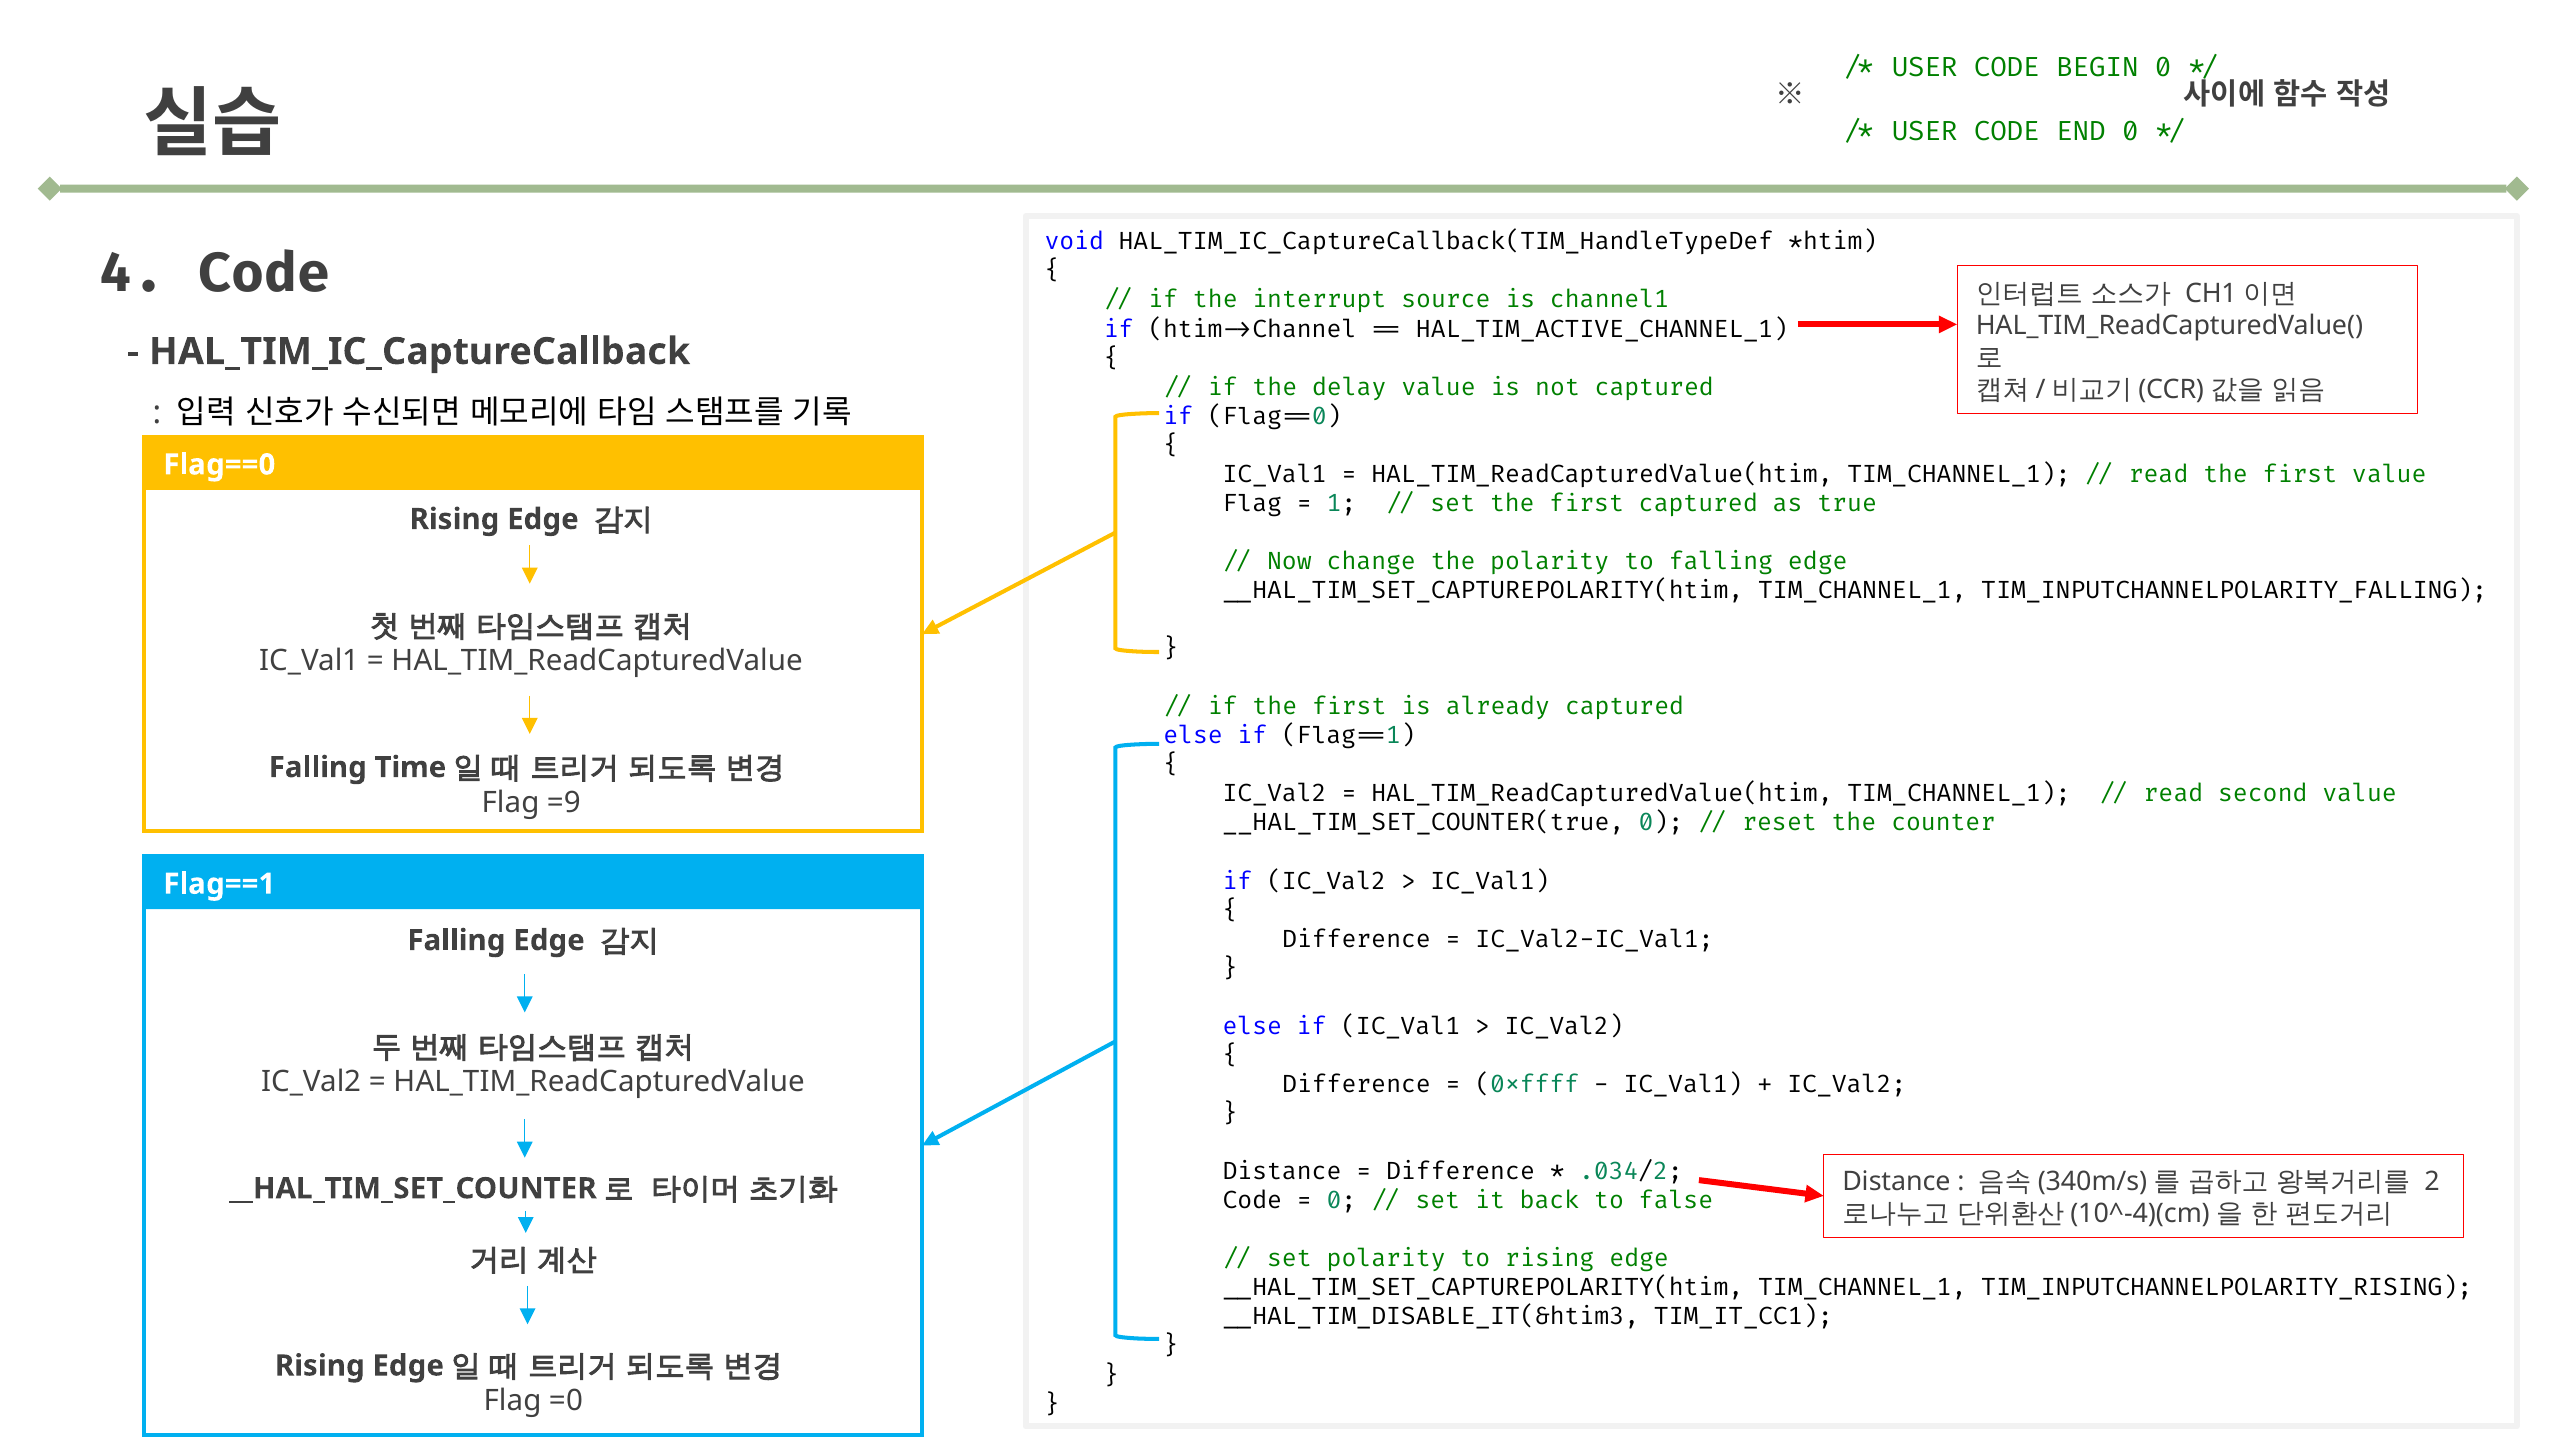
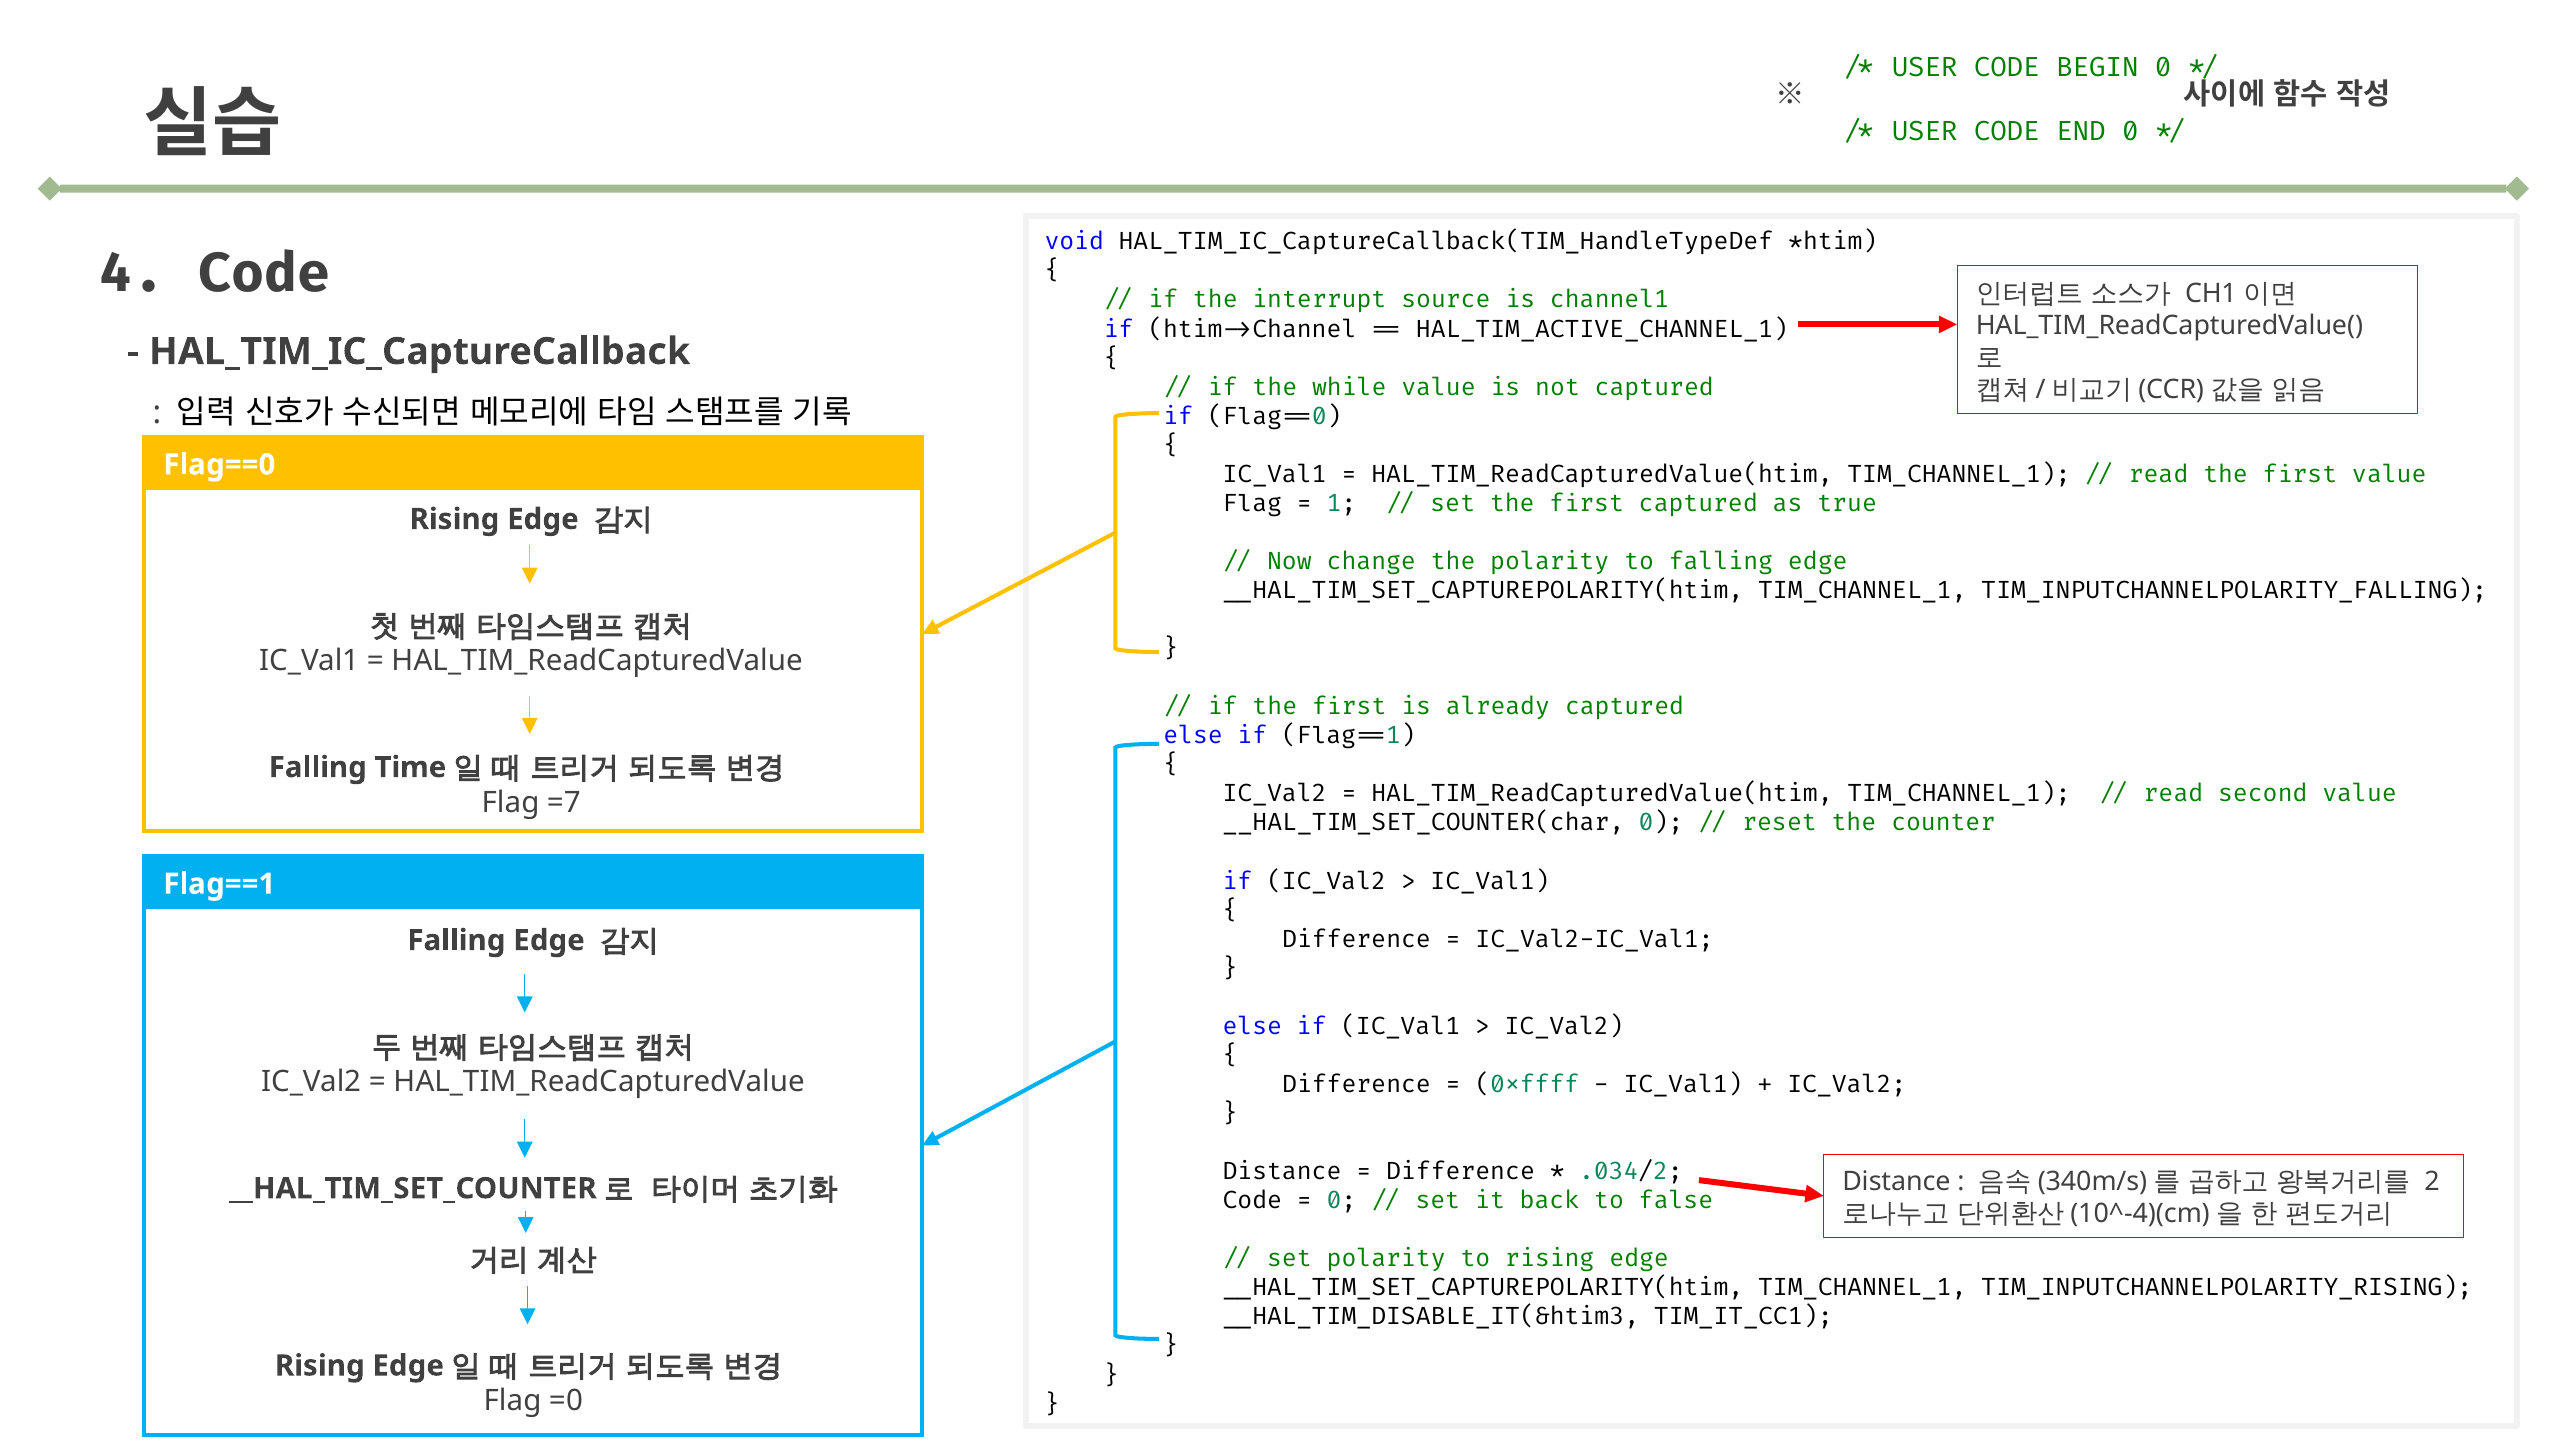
delay: delay -> while
=9: =9 -> =7
__HAL_TIM_SET_COUNTER(true: __HAL_TIM_SET_COUNTER(true -> __HAL_TIM_SET_COUNTER(char
